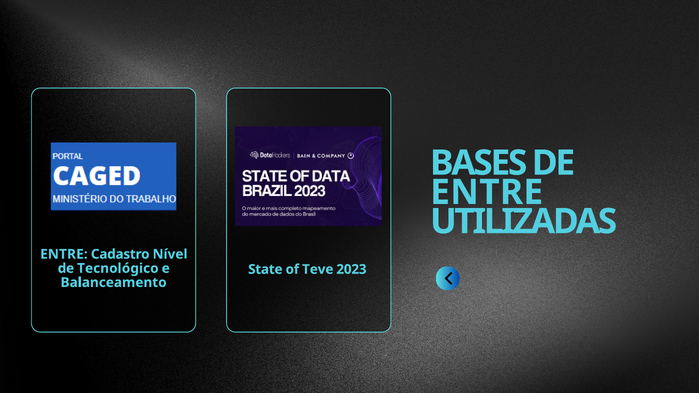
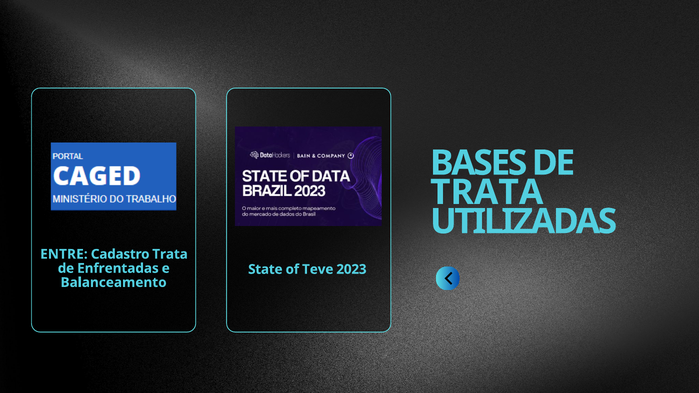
ENTRE at (487, 192): ENTRE -> TRATA
Cadastro Nível: Nível -> Trata
Tecnológico: Tecnológico -> Enfrentadas
